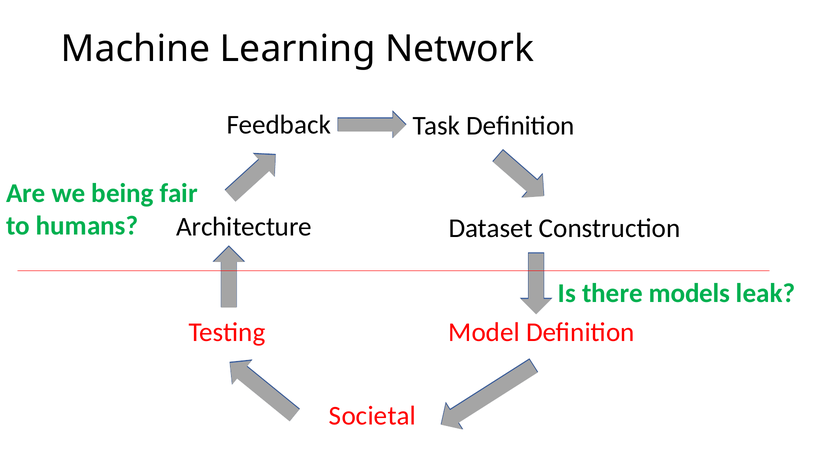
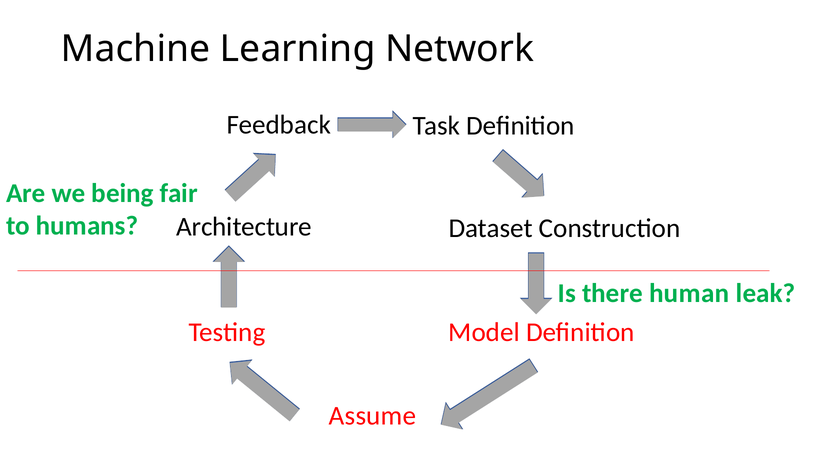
models: models -> human
Societal: Societal -> Assume
